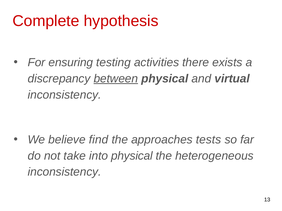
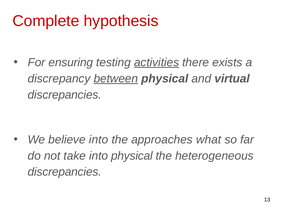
activities underline: none -> present
inconsistency at (65, 95): inconsistency -> discrepancies
believe find: find -> into
tests: tests -> what
inconsistency at (65, 172): inconsistency -> discrepancies
